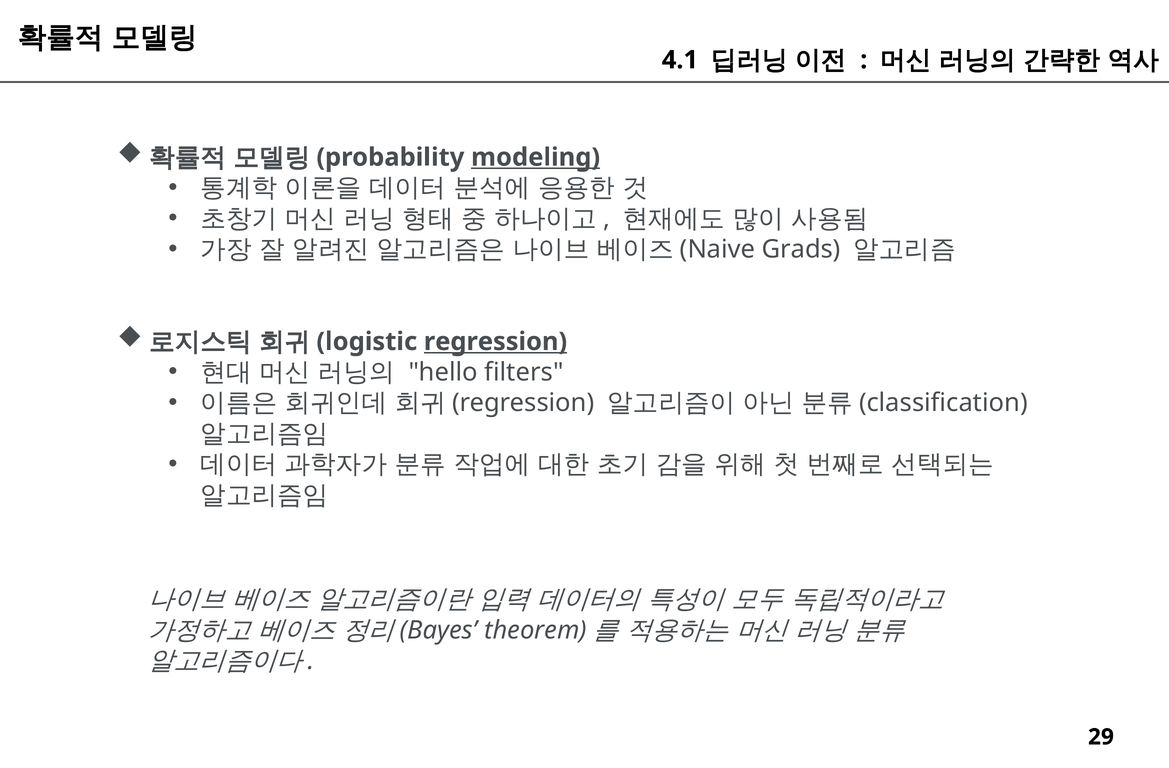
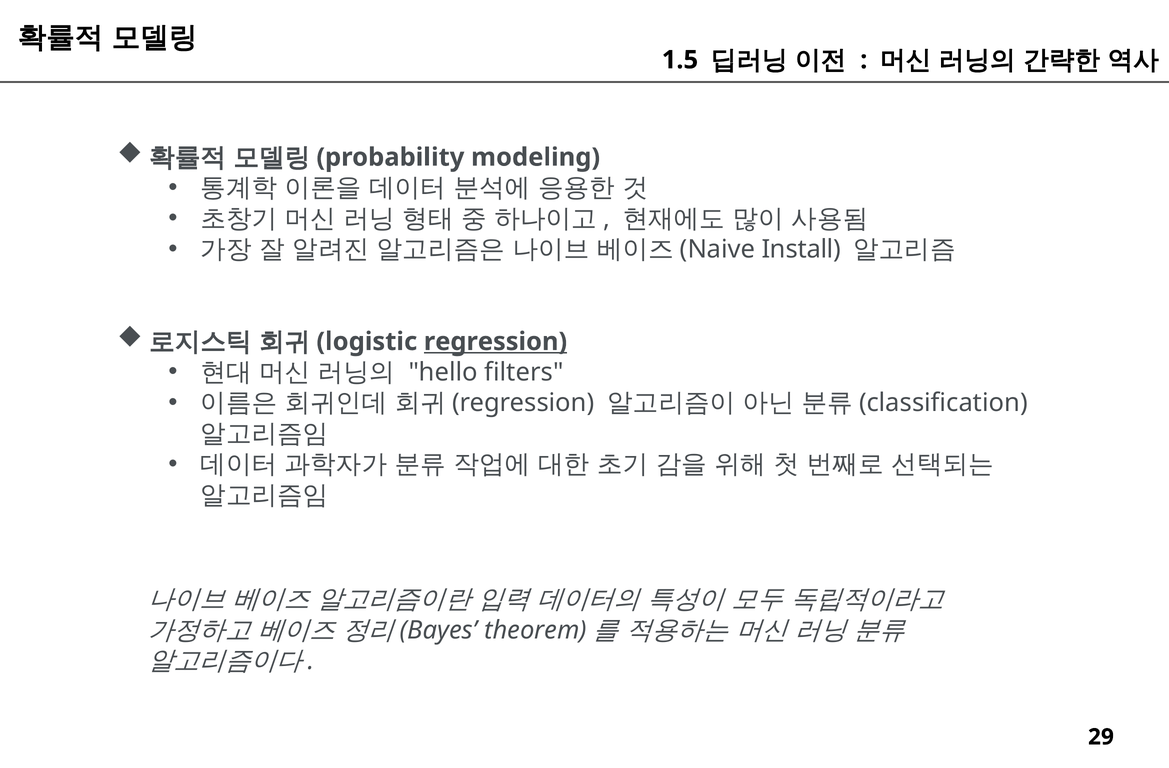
4.1: 4.1 -> 1.5
modeling underline: present -> none
Grads: Grads -> Install
